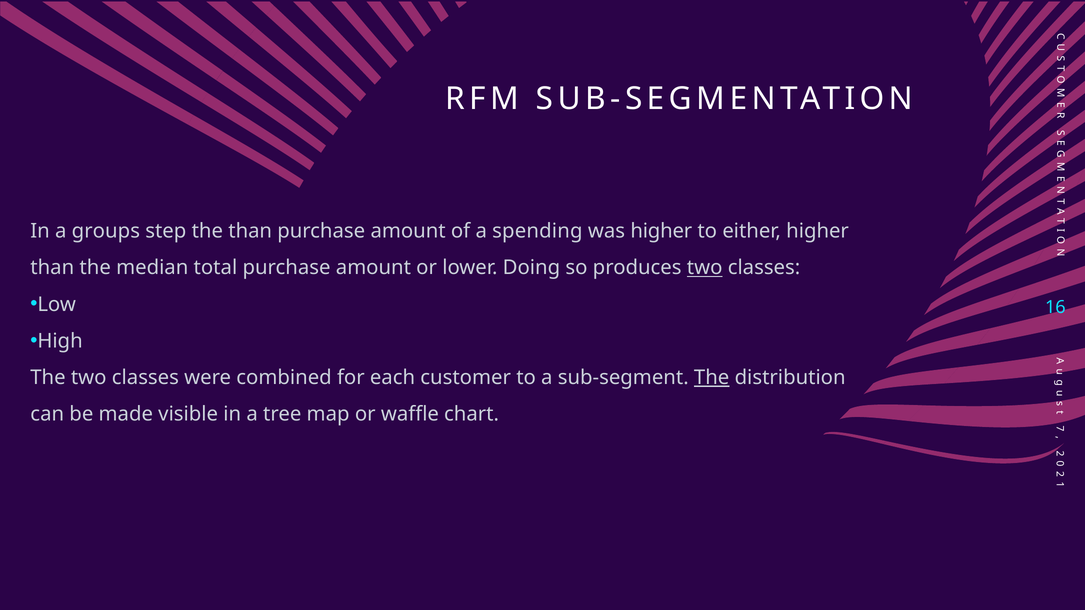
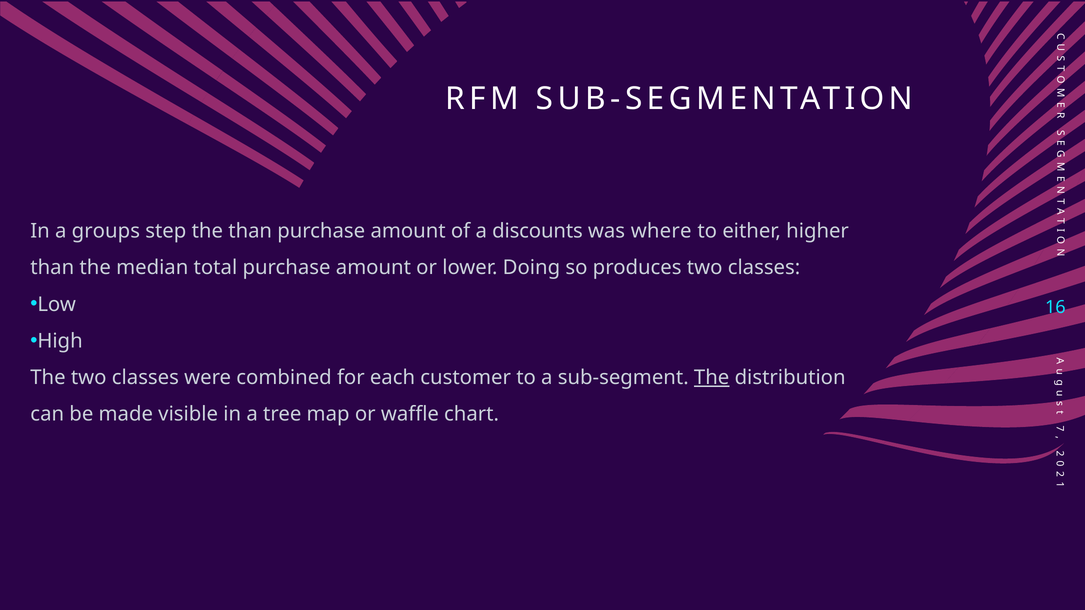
spending: spending -> discounts
was higher: higher -> where
two at (705, 268) underline: present -> none
